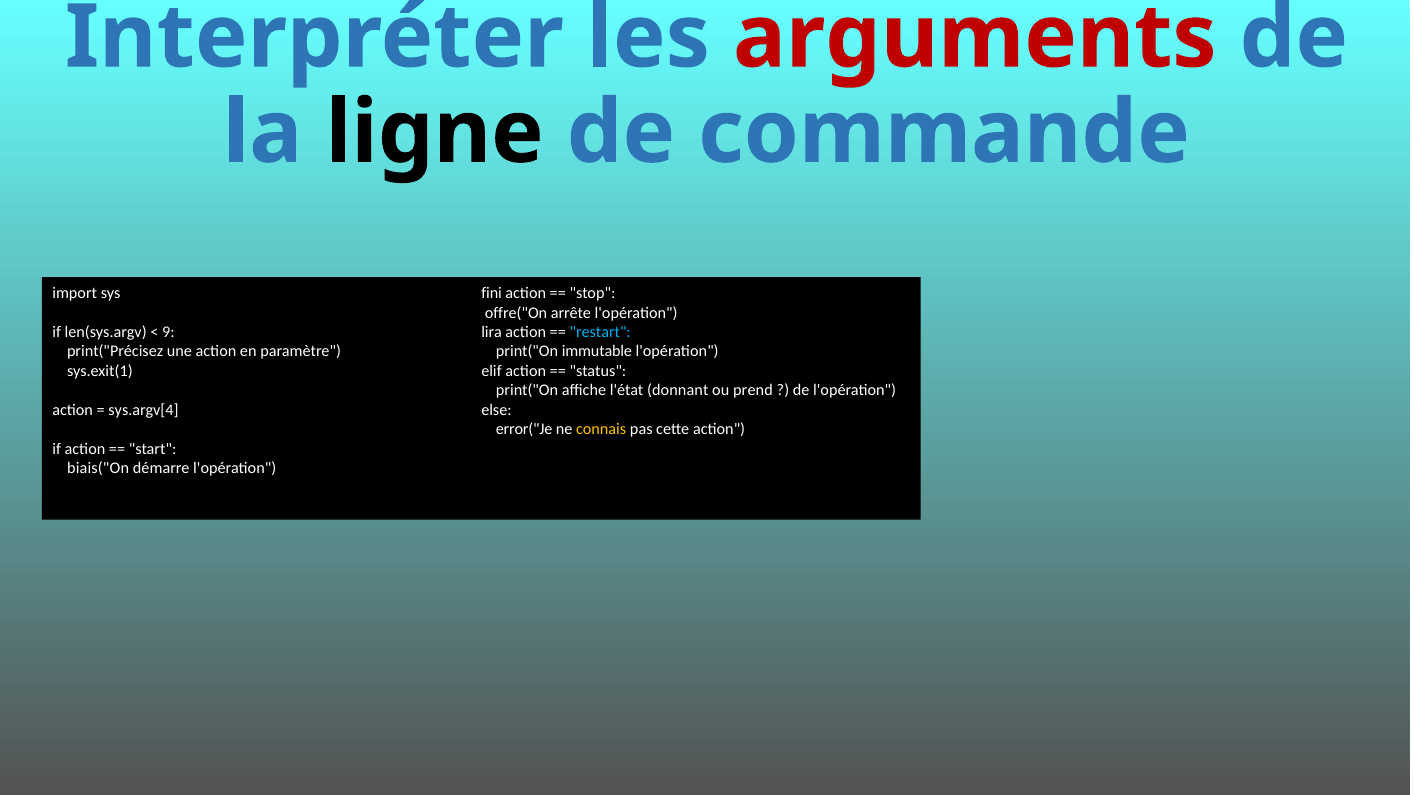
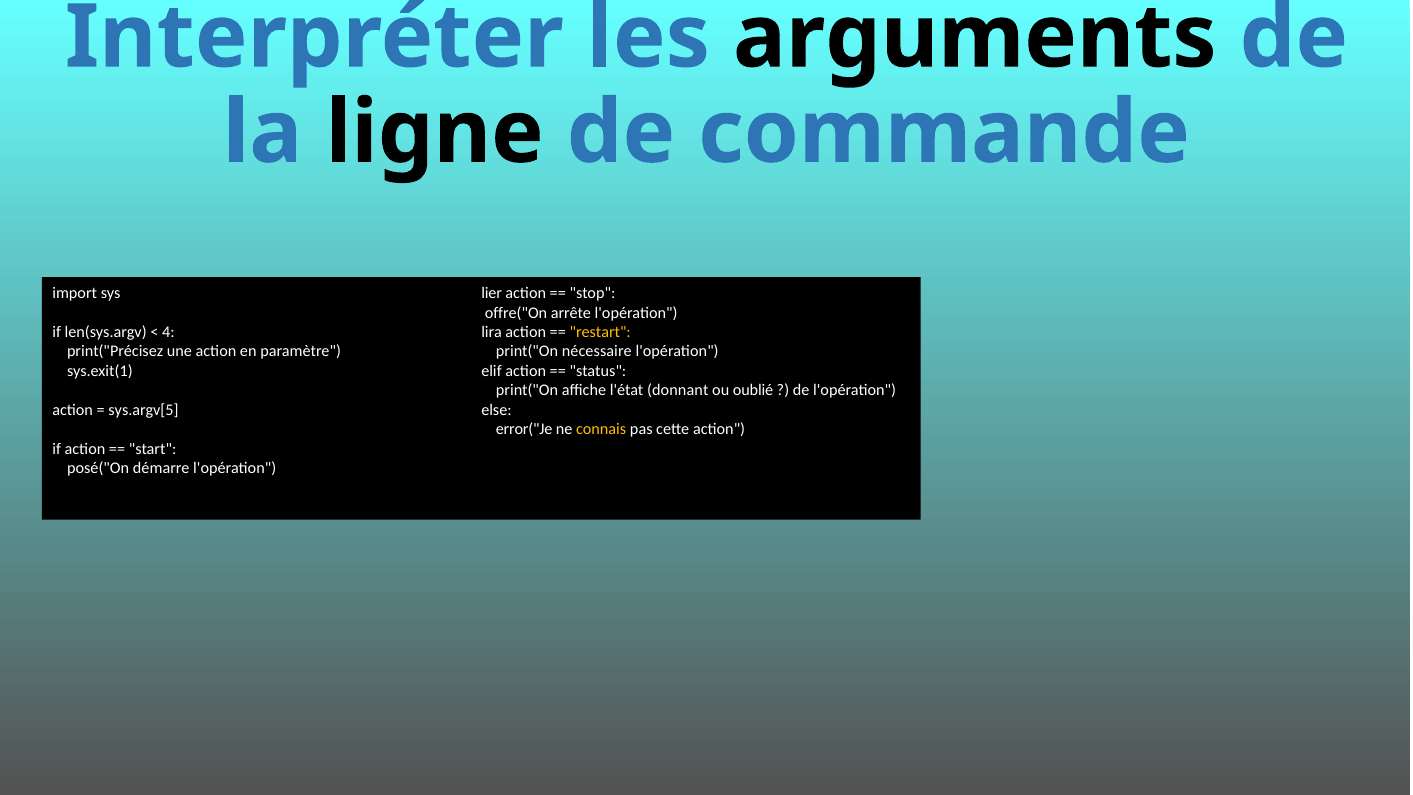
arguments colour: red -> black
fini: fini -> lier
9: 9 -> 4
restart colour: light blue -> yellow
immutable: immutable -> nécessaire
prend: prend -> oublié
sys.argv[4: sys.argv[4 -> sys.argv[5
biais("On: biais("On -> posé("On
